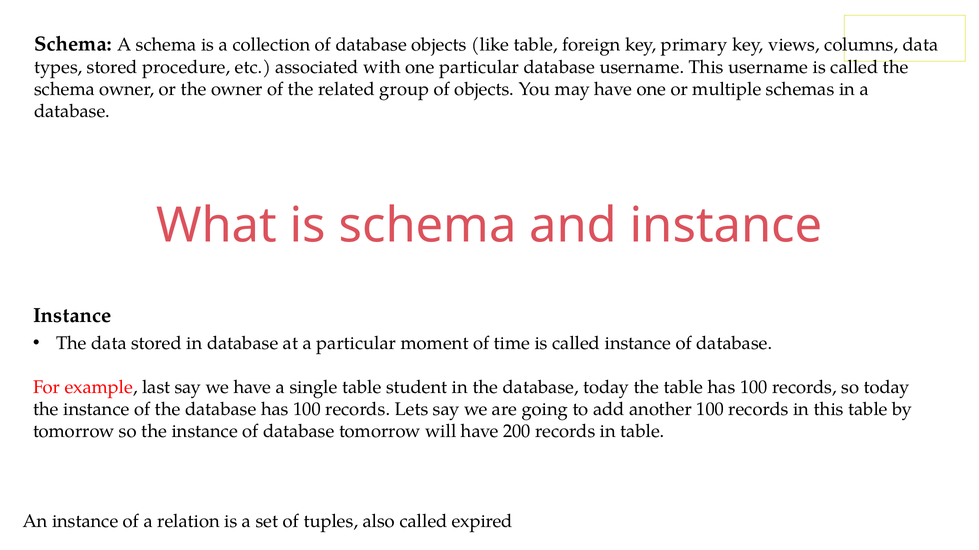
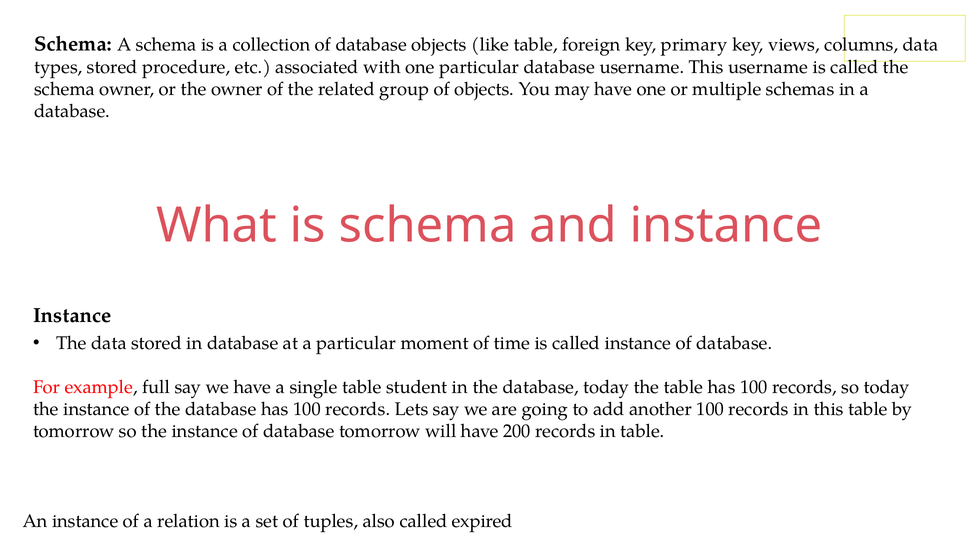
last: last -> full
